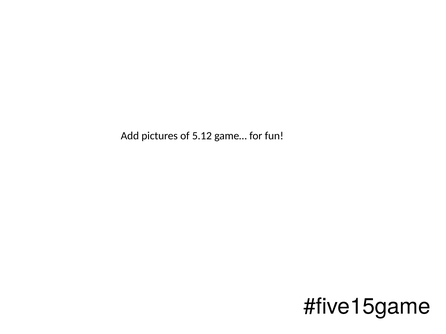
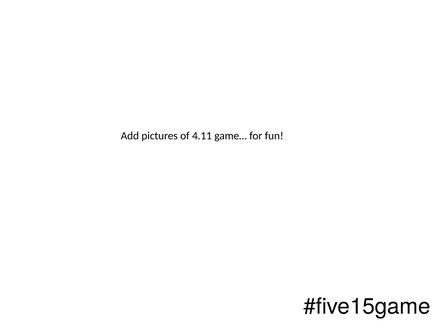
5.12: 5.12 -> 4.11
